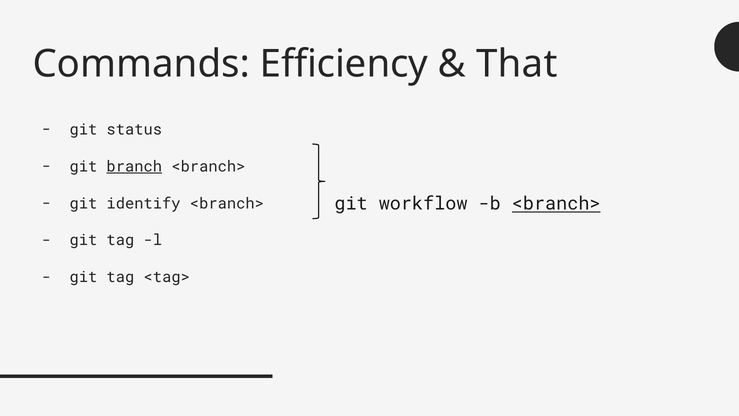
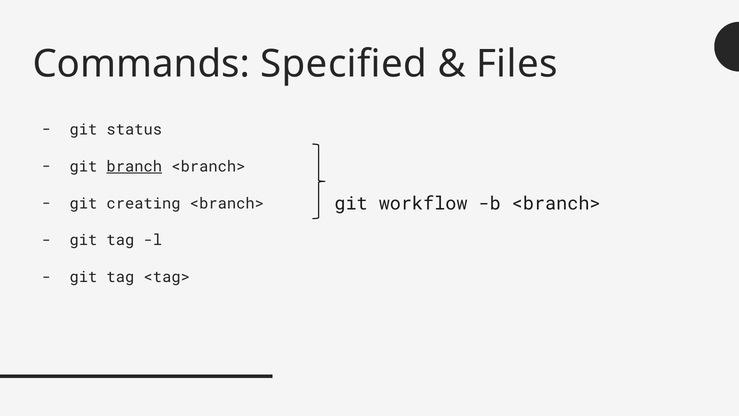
Efficiency: Efficiency -> Specified
That: That -> Files
<branch> at (556, 204) underline: present -> none
identify: identify -> creating
